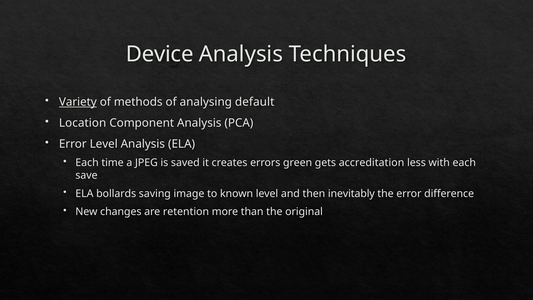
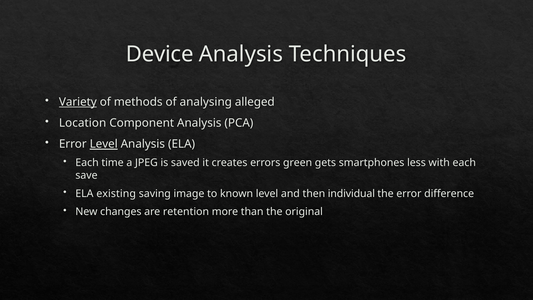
default: default -> alleged
Level at (104, 144) underline: none -> present
accreditation: accreditation -> smartphones
bollards: bollards -> existing
inevitably: inevitably -> individual
